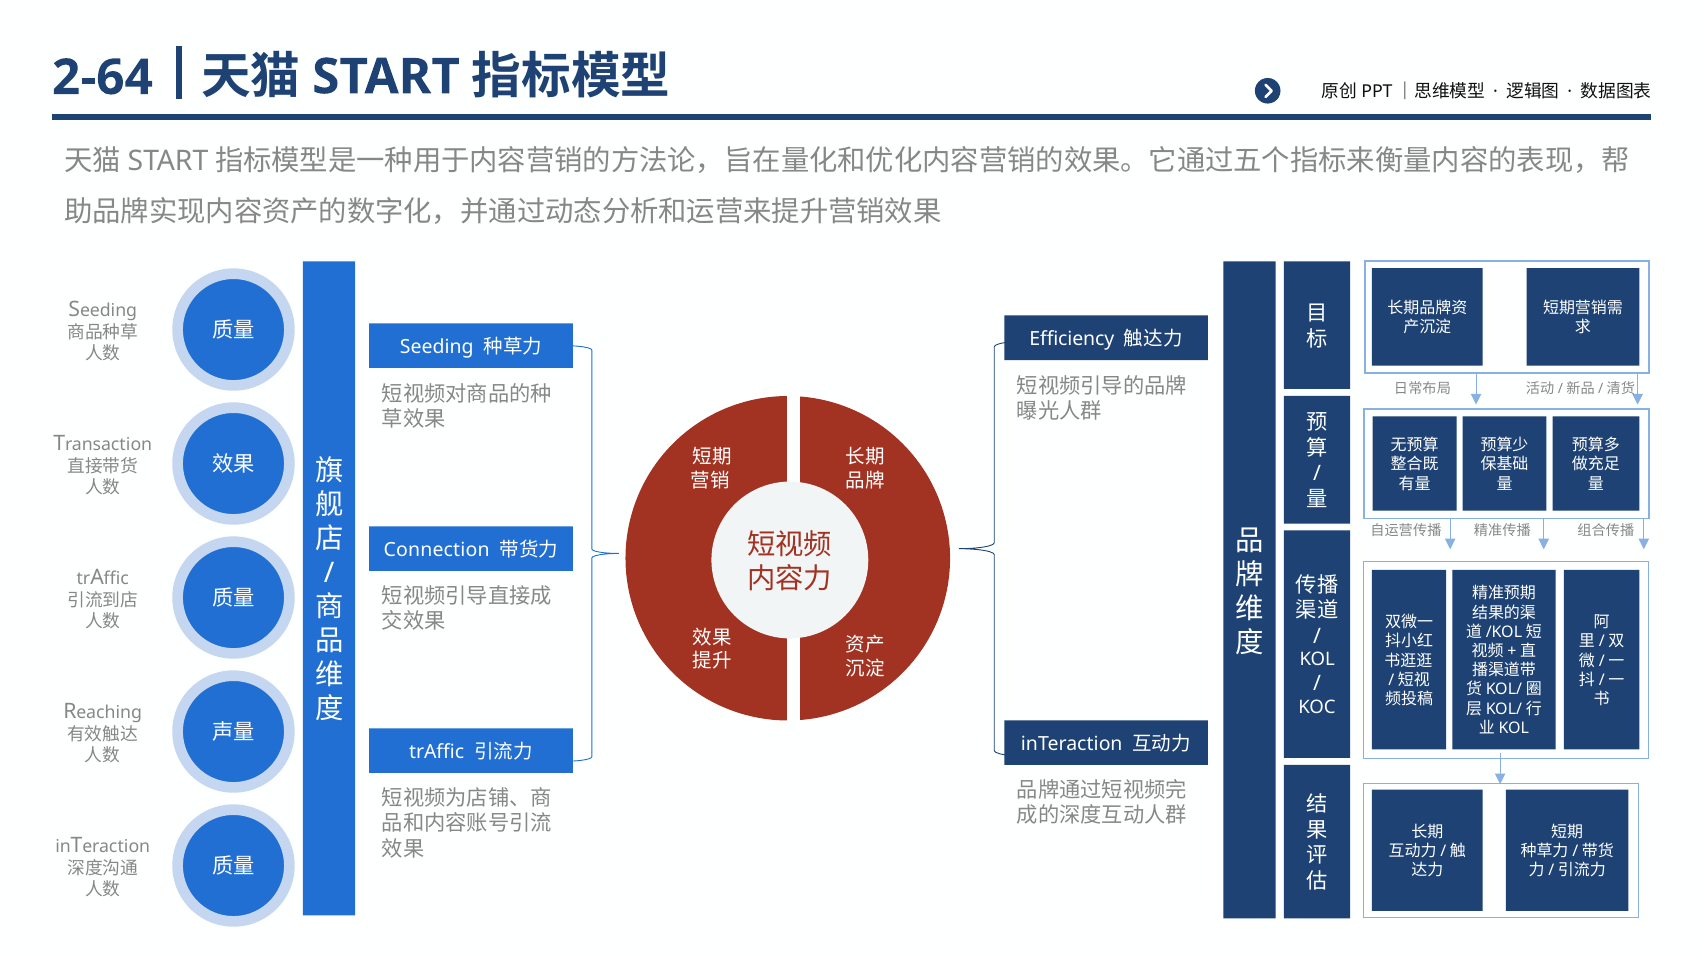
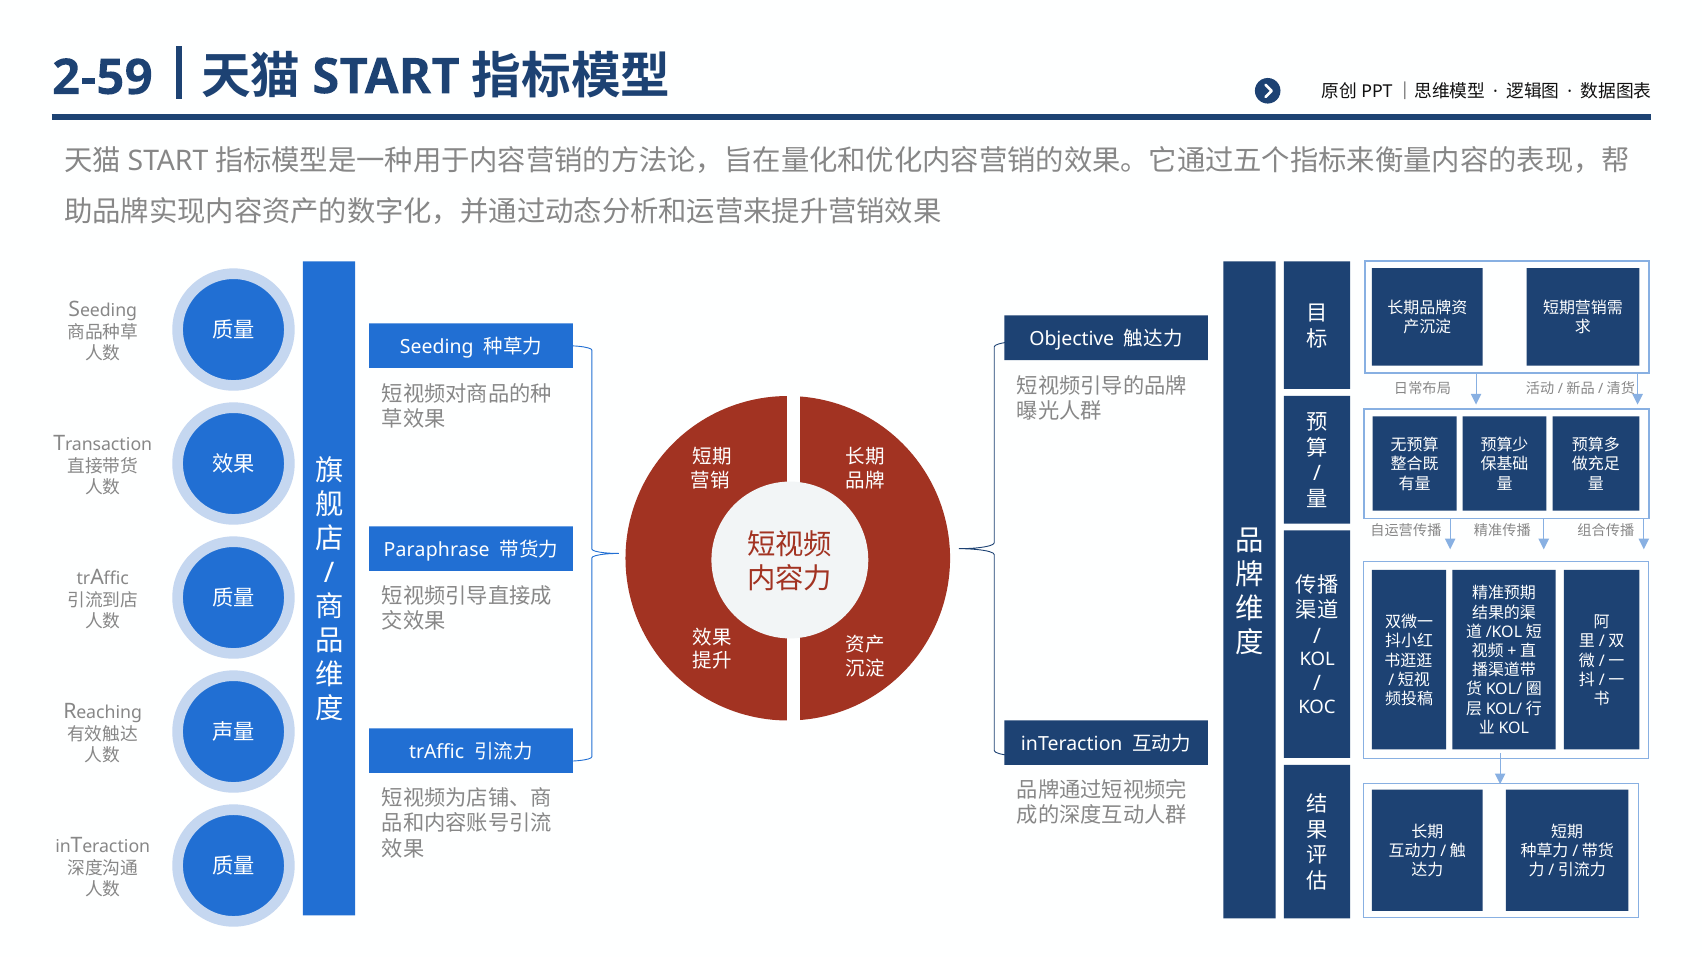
2-64: 2-64 -> 2-59
Efficiency: Efficiency -> Objective
Connection: Connection -> Paraphrase
